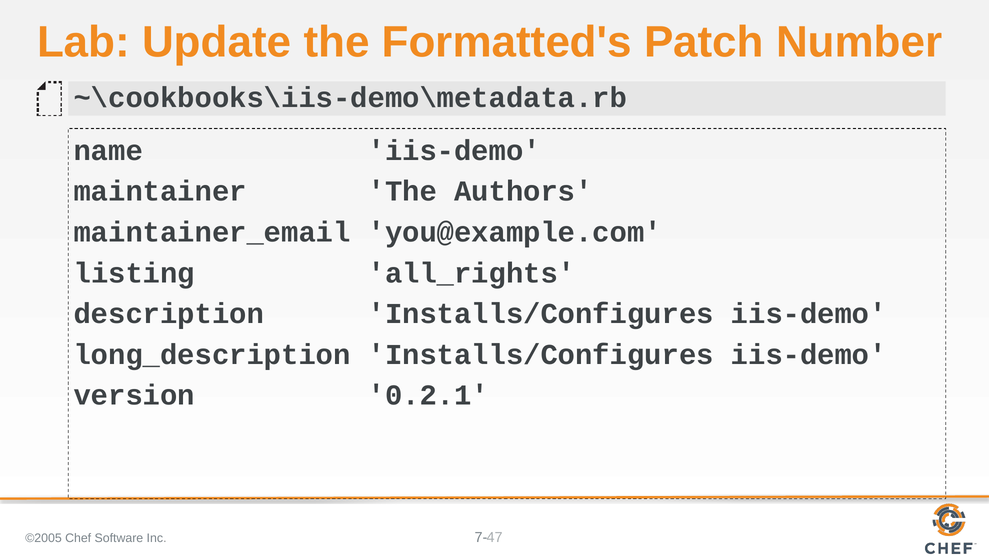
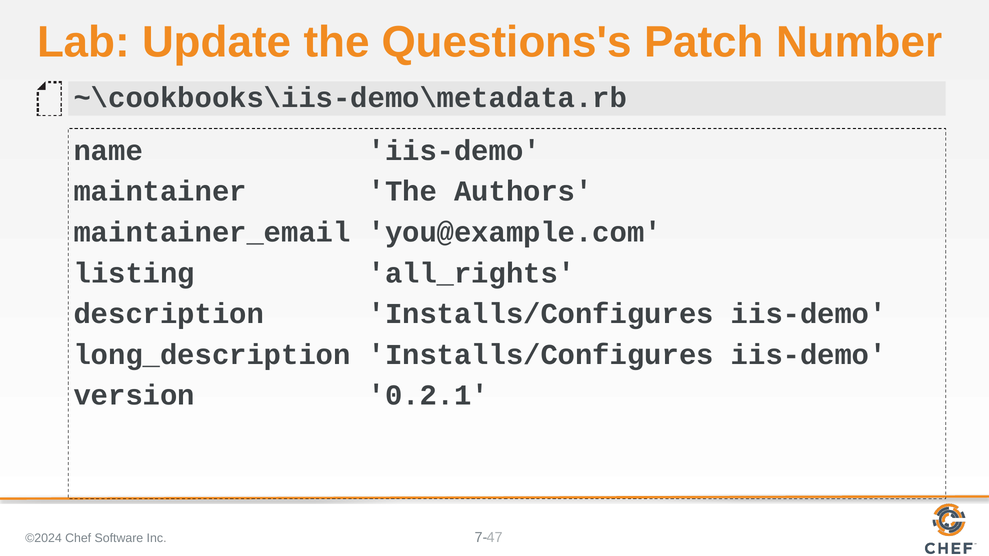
Formatted's: Formatted's -> Questions's
©2005: ©2005 -> ©2024
